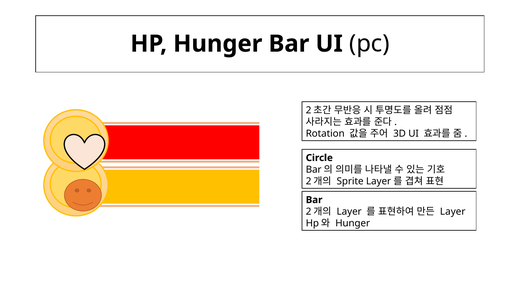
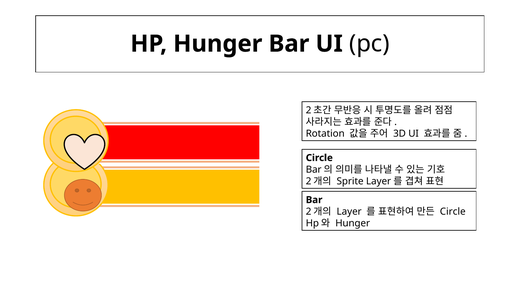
Layer at (453, 211): Layer -> Circle
